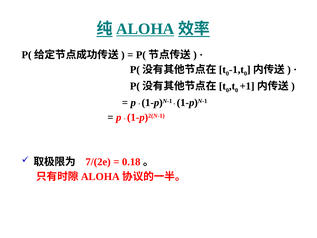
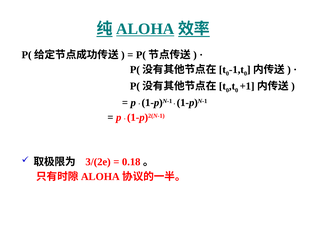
7/(2e: 7/(2e -> 3/(2e
